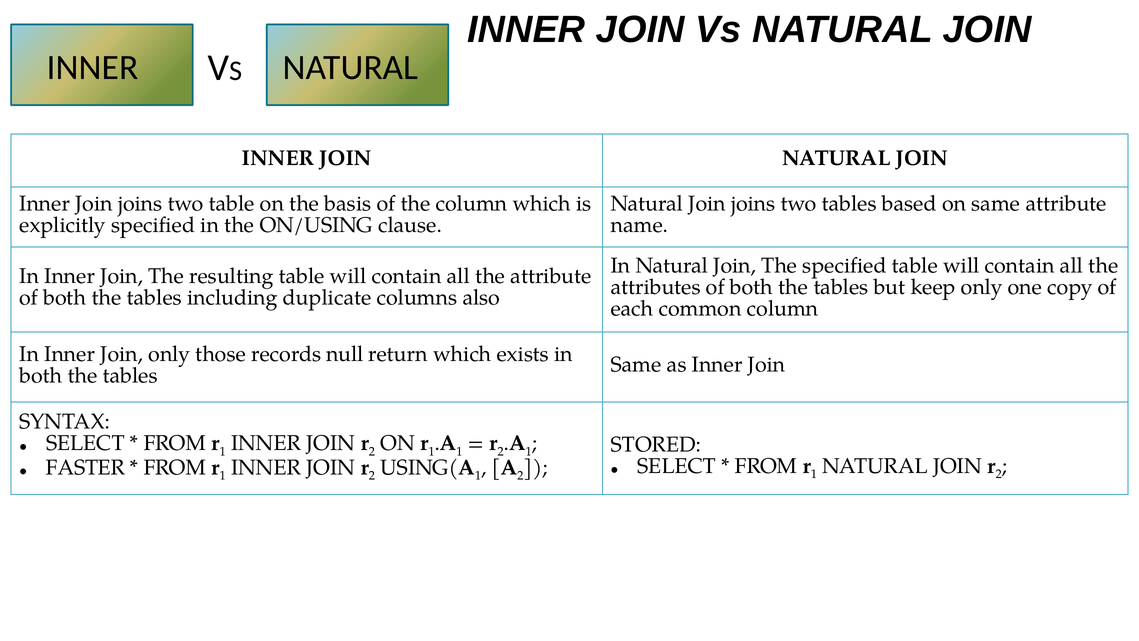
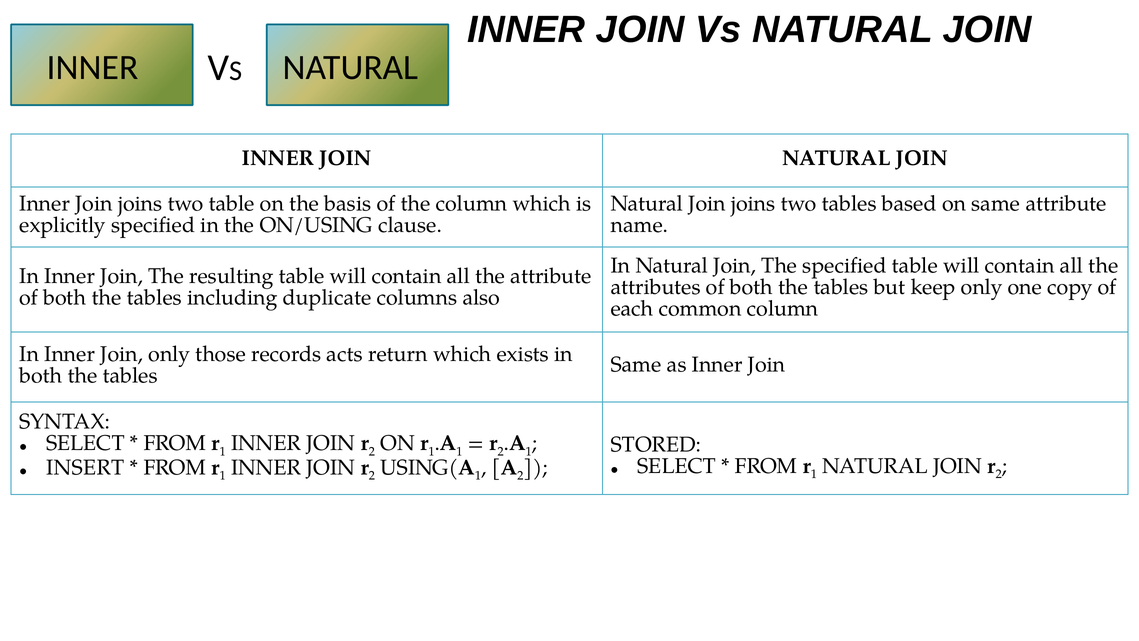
null: null -> acts
FASTER: FASTER -> INSERT
